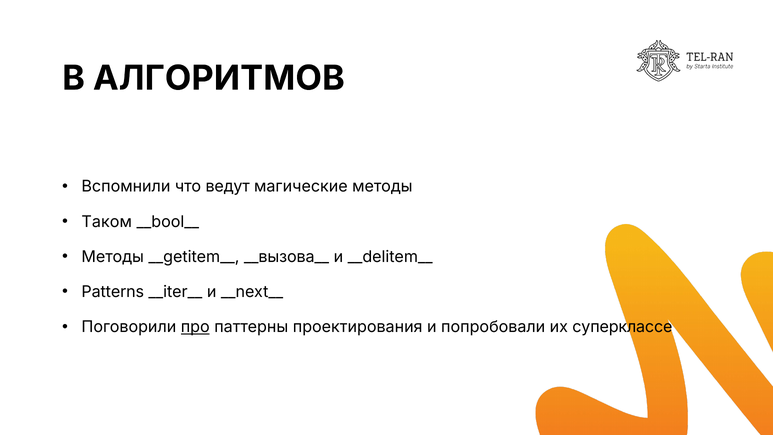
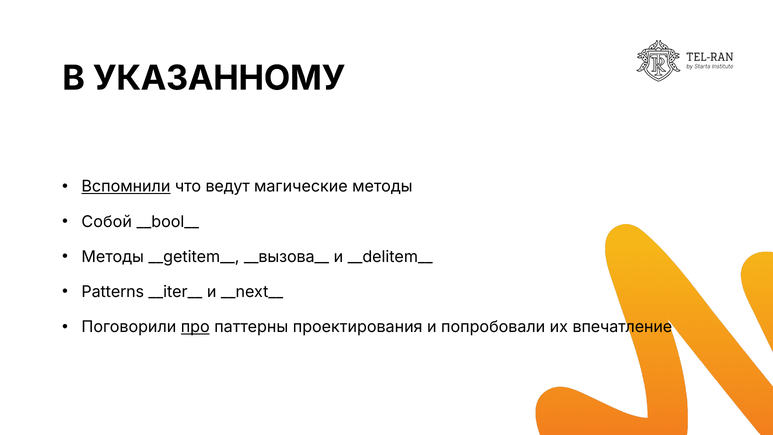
АЛГОРИТМОВ: АЛГОРИТМОВ -> УКАЗАННОМУ
Вспомнили underline: none -> present
Таком: Таком -> Собой
суперклассе: суперклассе -> впечатление
